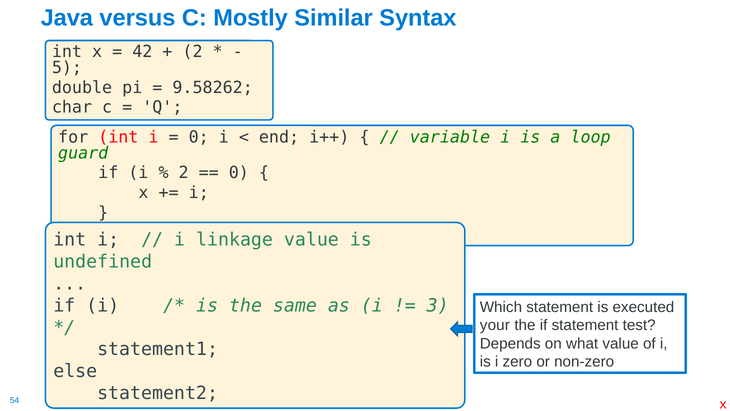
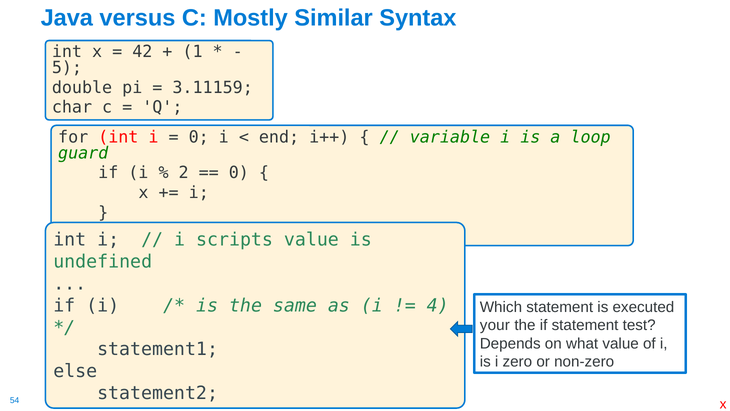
2 at (193, 52): 2 -> 1
9.58262: 9.58262 -> 3.11159
linkage: linkage -> scripts
3: 3 -> 4
